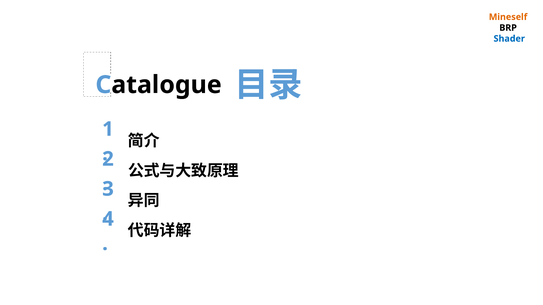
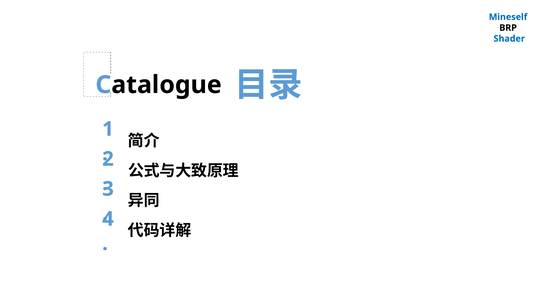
Mineself colour: orange -> blue
